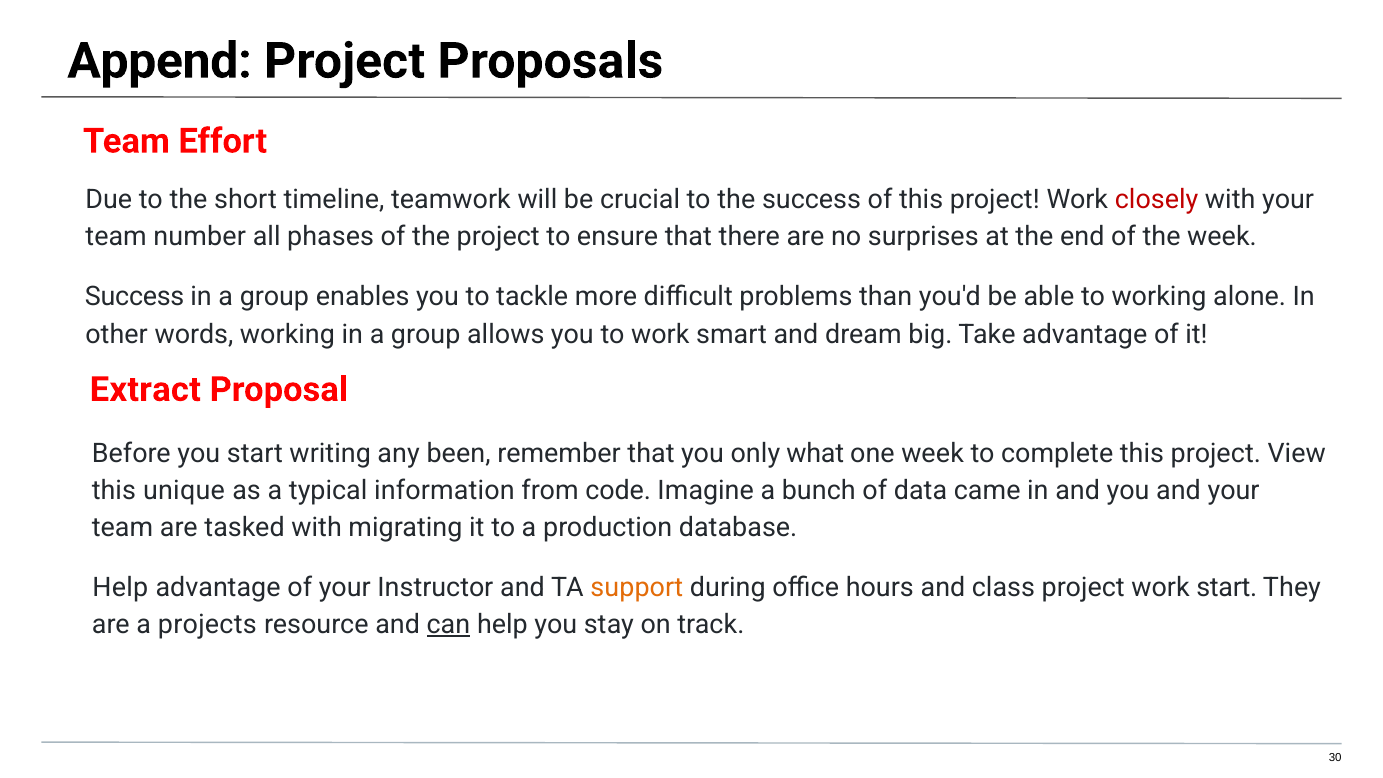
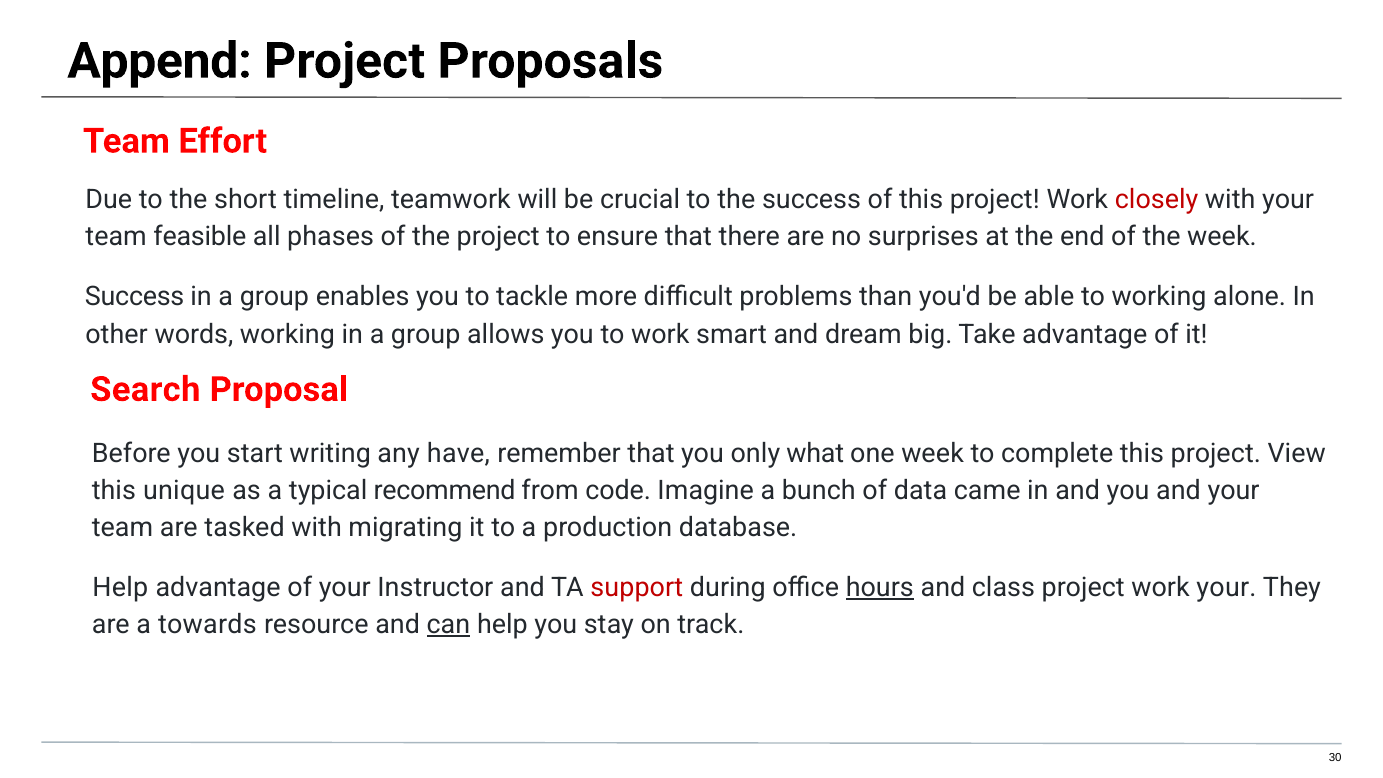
number: number -> feasible
Extract: Extract -> Search
been: been -> have
information: information -> recommend
support colour: orange -> red
hours underline: none -> present
work start: start -> your
projects: projects -> towards
